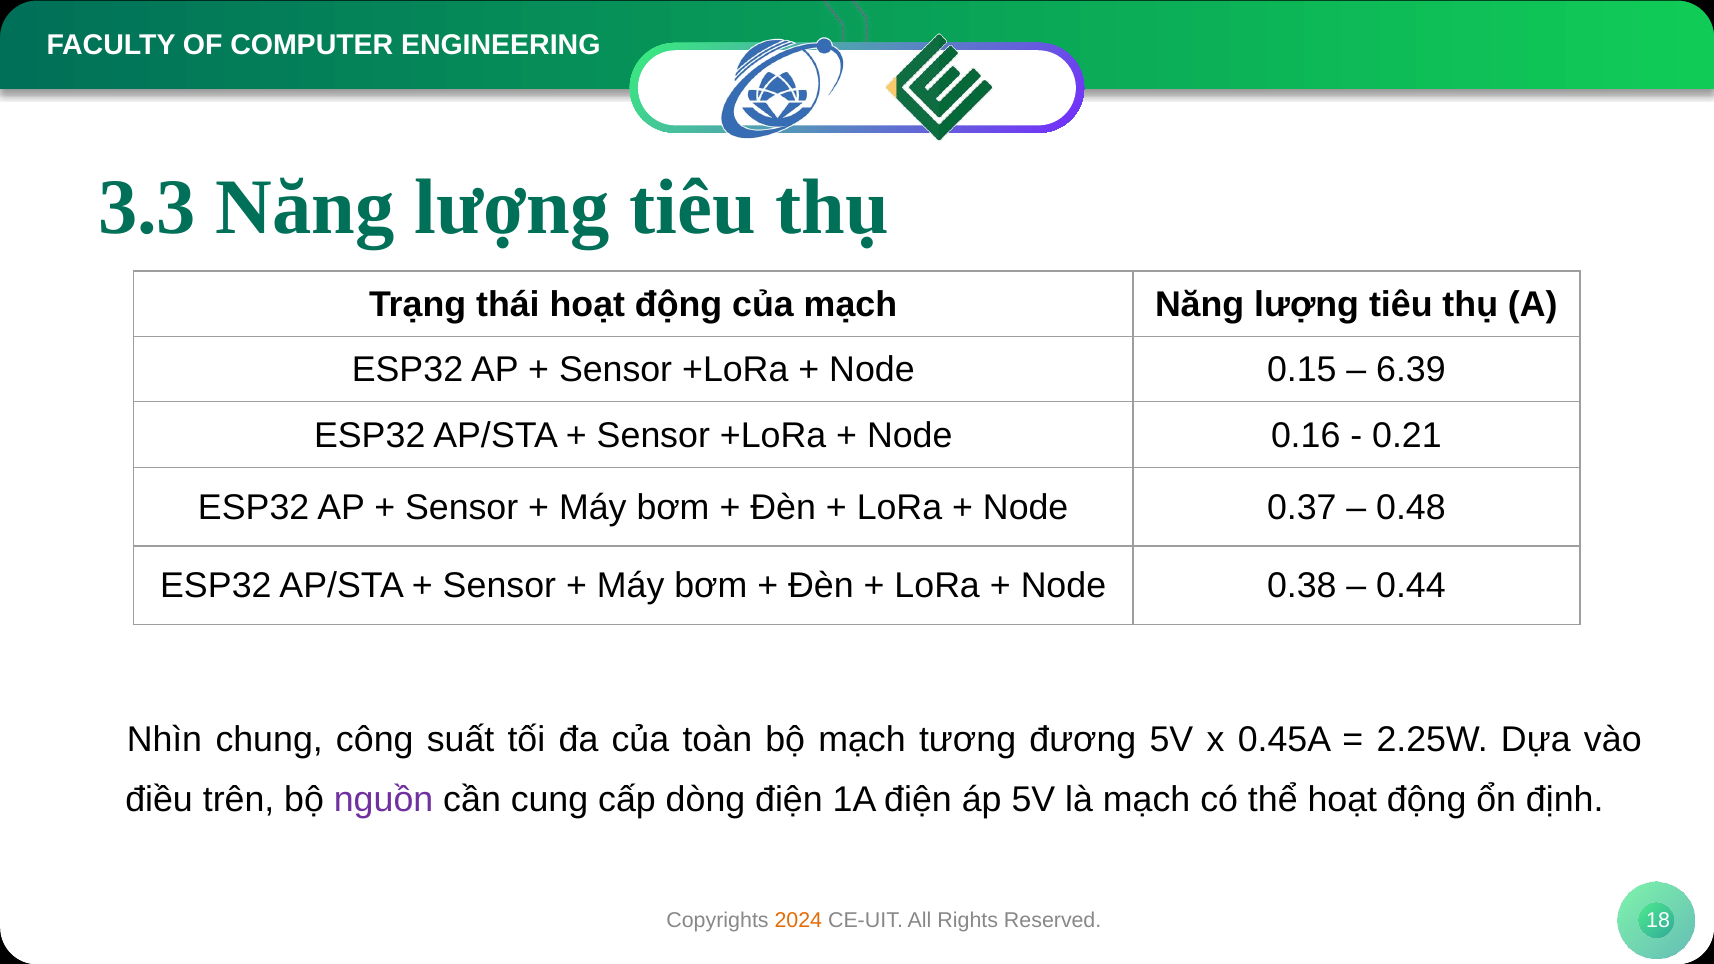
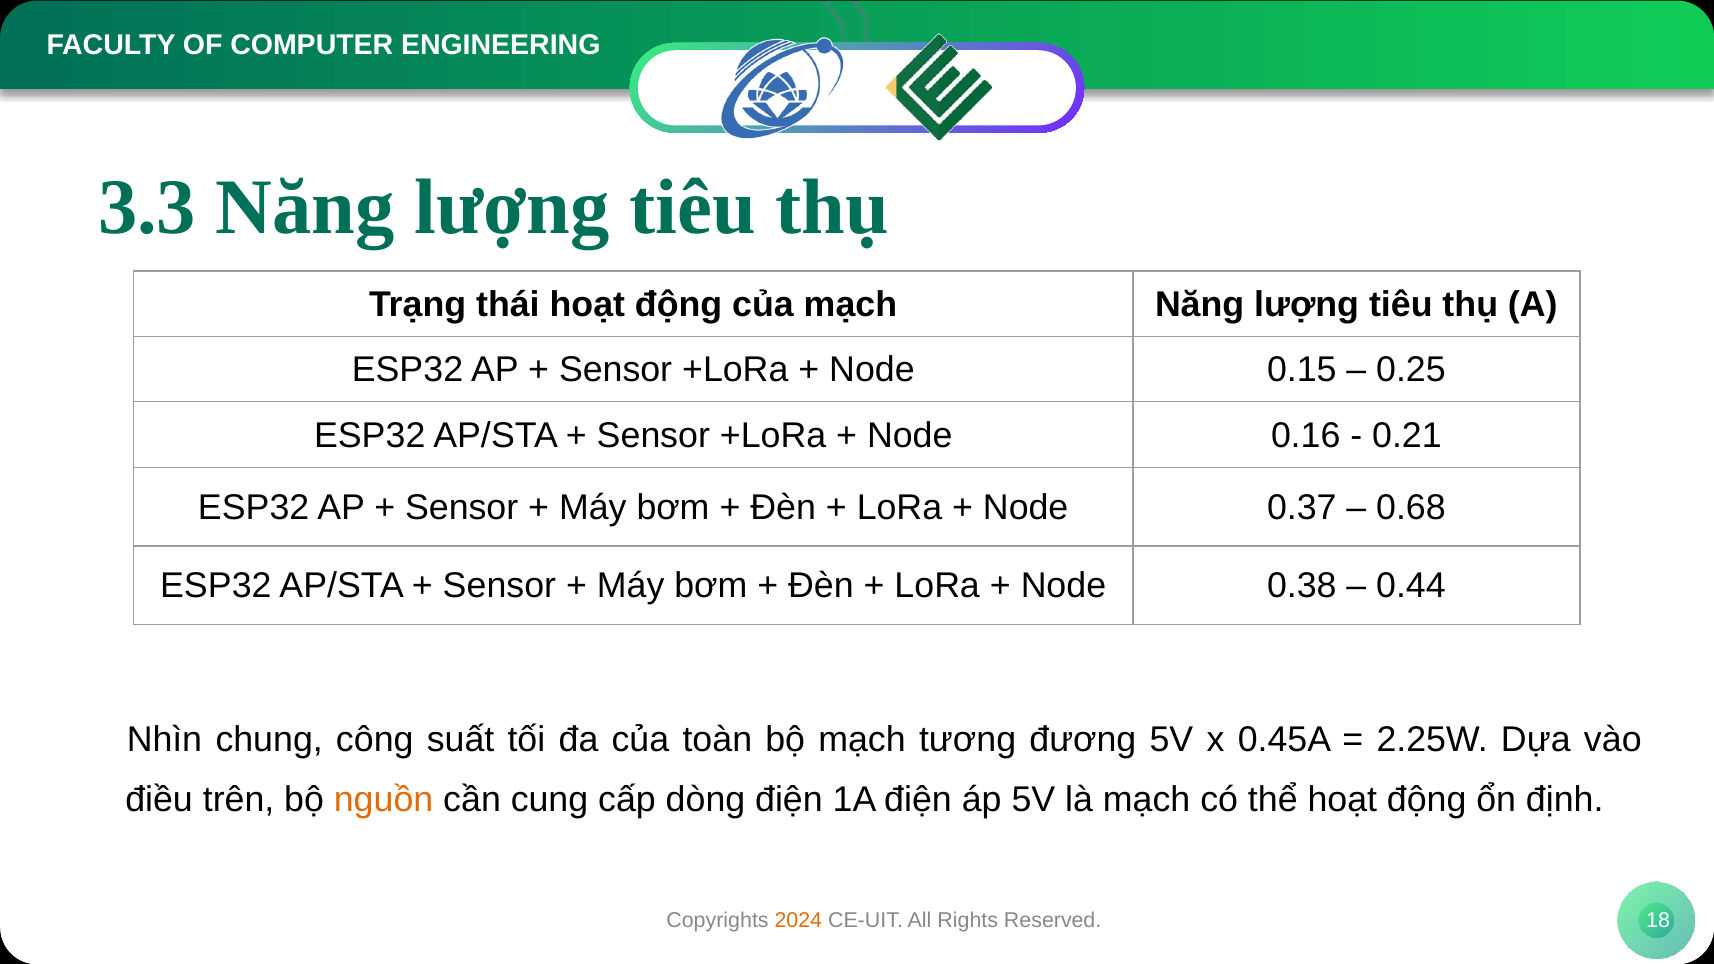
6.39: 6.39 -> 0.25
0.48: 0.48 -> 0.68
nguồn colour: purple -> orange
